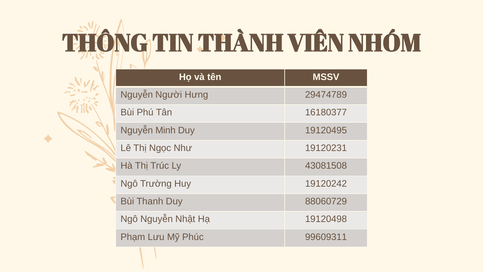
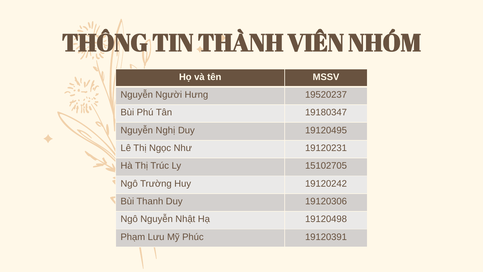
29474789: 29474789 -> 19520237
16180377: 16180377 -> 19180347
Minh: Minh -> Nghị
43081508: 43081508 -> 15102705
88060729: 88060729 -> 19120306
99609311: 99609311 -> 19120391
